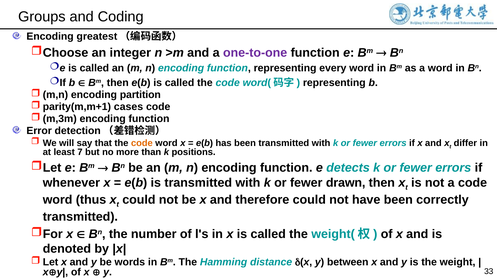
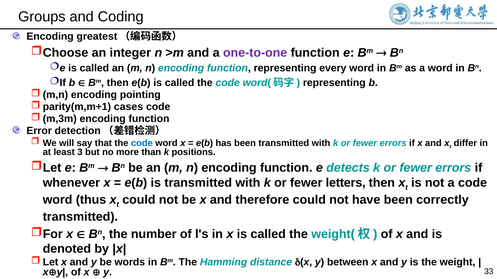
partition: partition -> pointing
code at (142, 143) colour: orange -> blue
7: 7 -> 3
drawn: drawn -> letters
